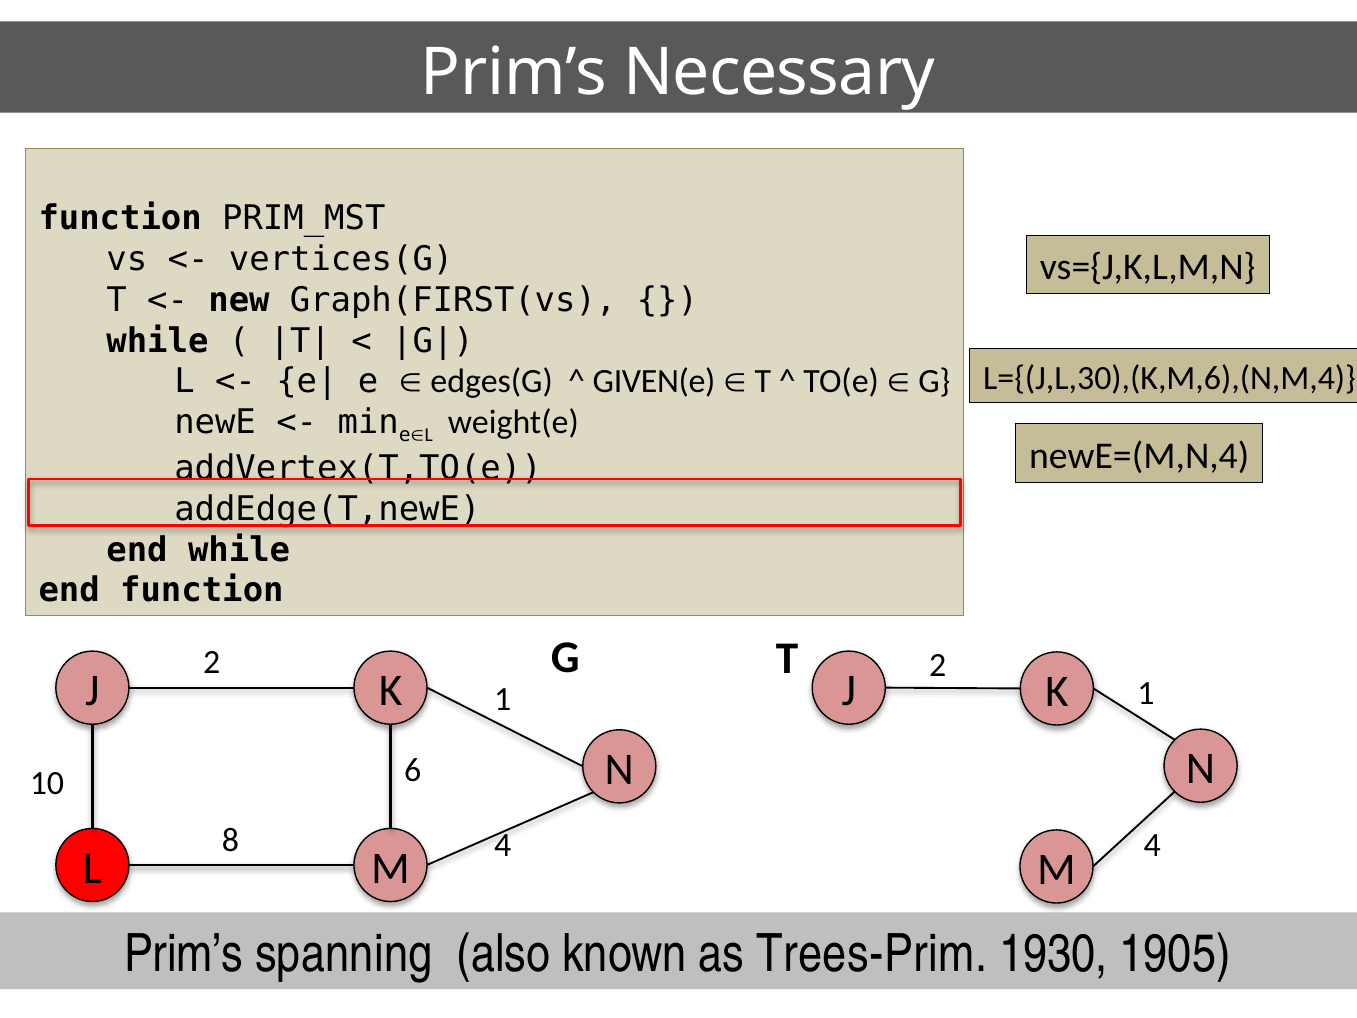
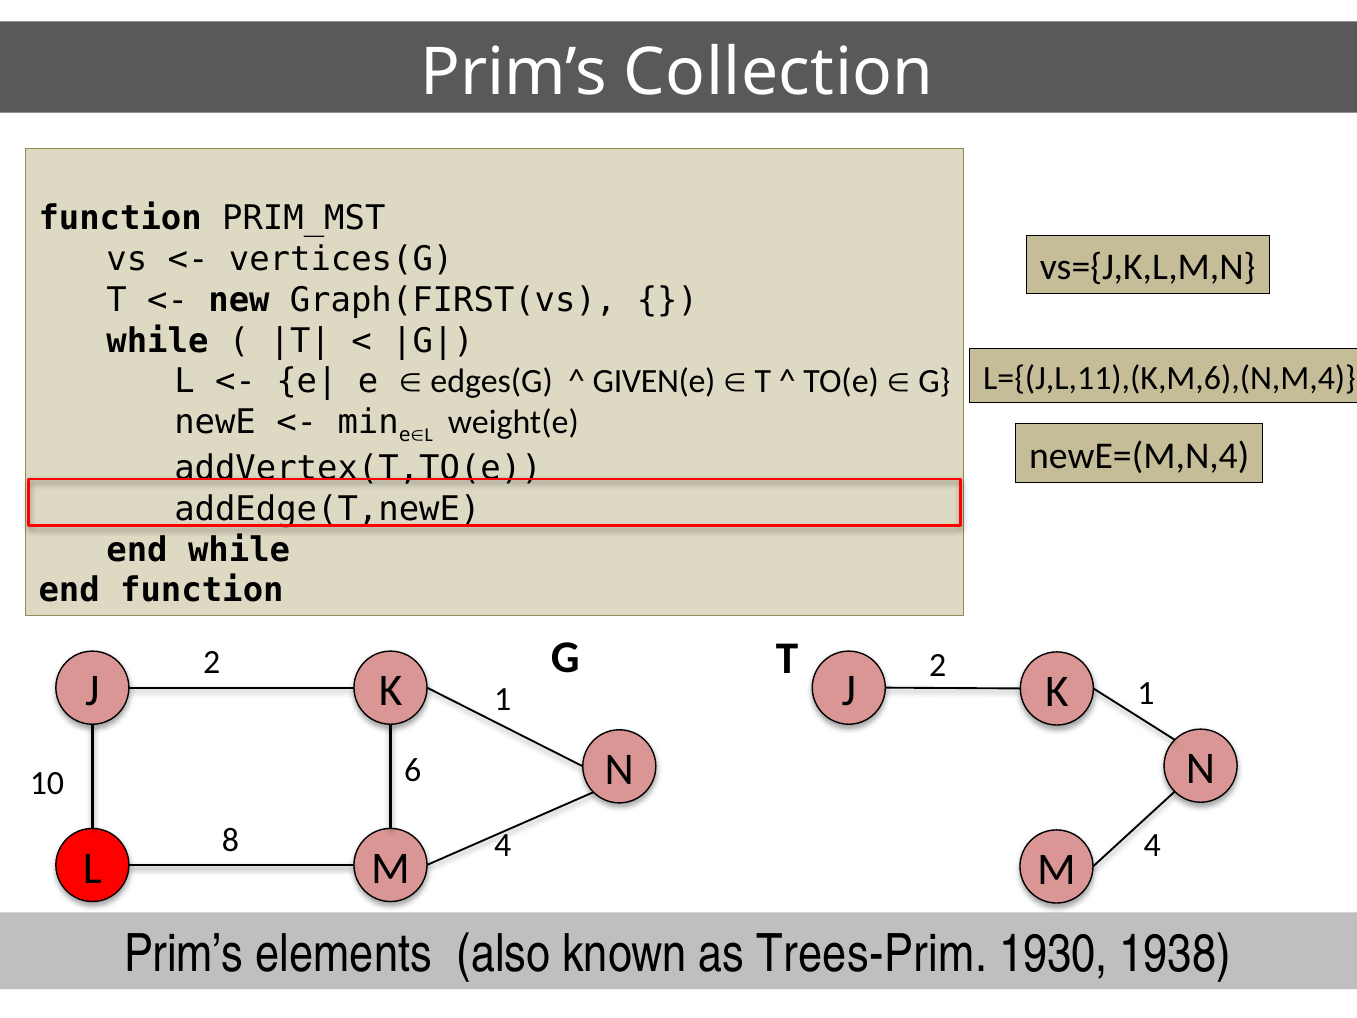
Necessary: Necessary -> Collection
L={(J,L,30),(K,M,6),(N,M,4: L={(J,L,30),(K,M,6),(N,M,4 -> L={(J,L,11),(K,M,6),(N,M,4
spanning: spanning -> elements
1905: 1905 -> 1938
